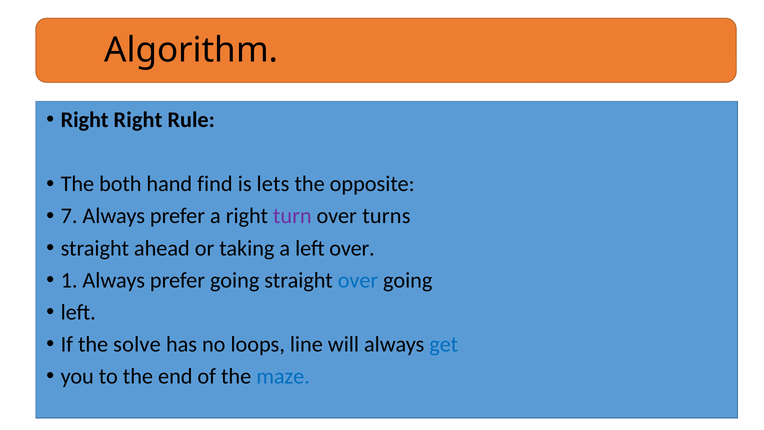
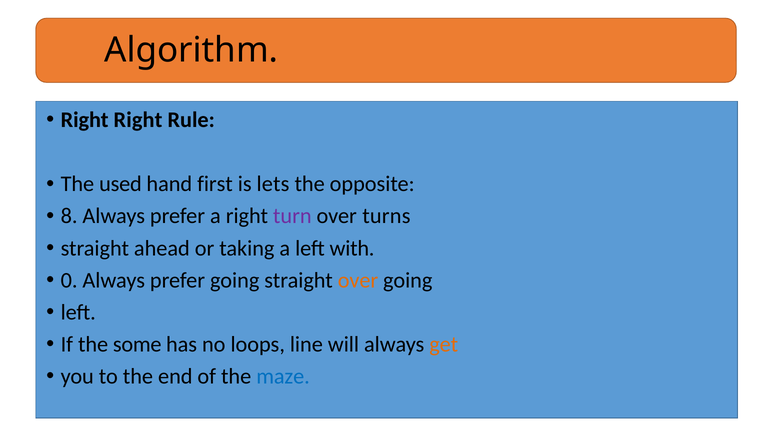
both: both -> used
find: find -> first
7: 7 -> 8
left over: over -> with
1: 1 -> 0
over at (358, 280) colour: blue -> orange
solve: solve -> some
get colour: blue -> orange
